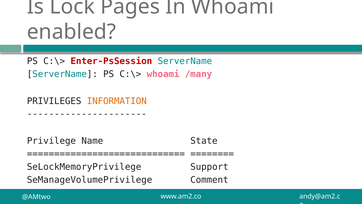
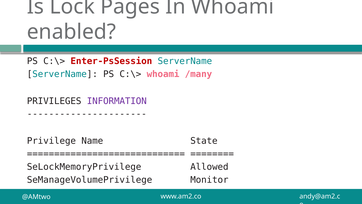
INFORMATION colour: orange -> purple
Support: Support -> Allowed
Comment: Comment -> Monitor
